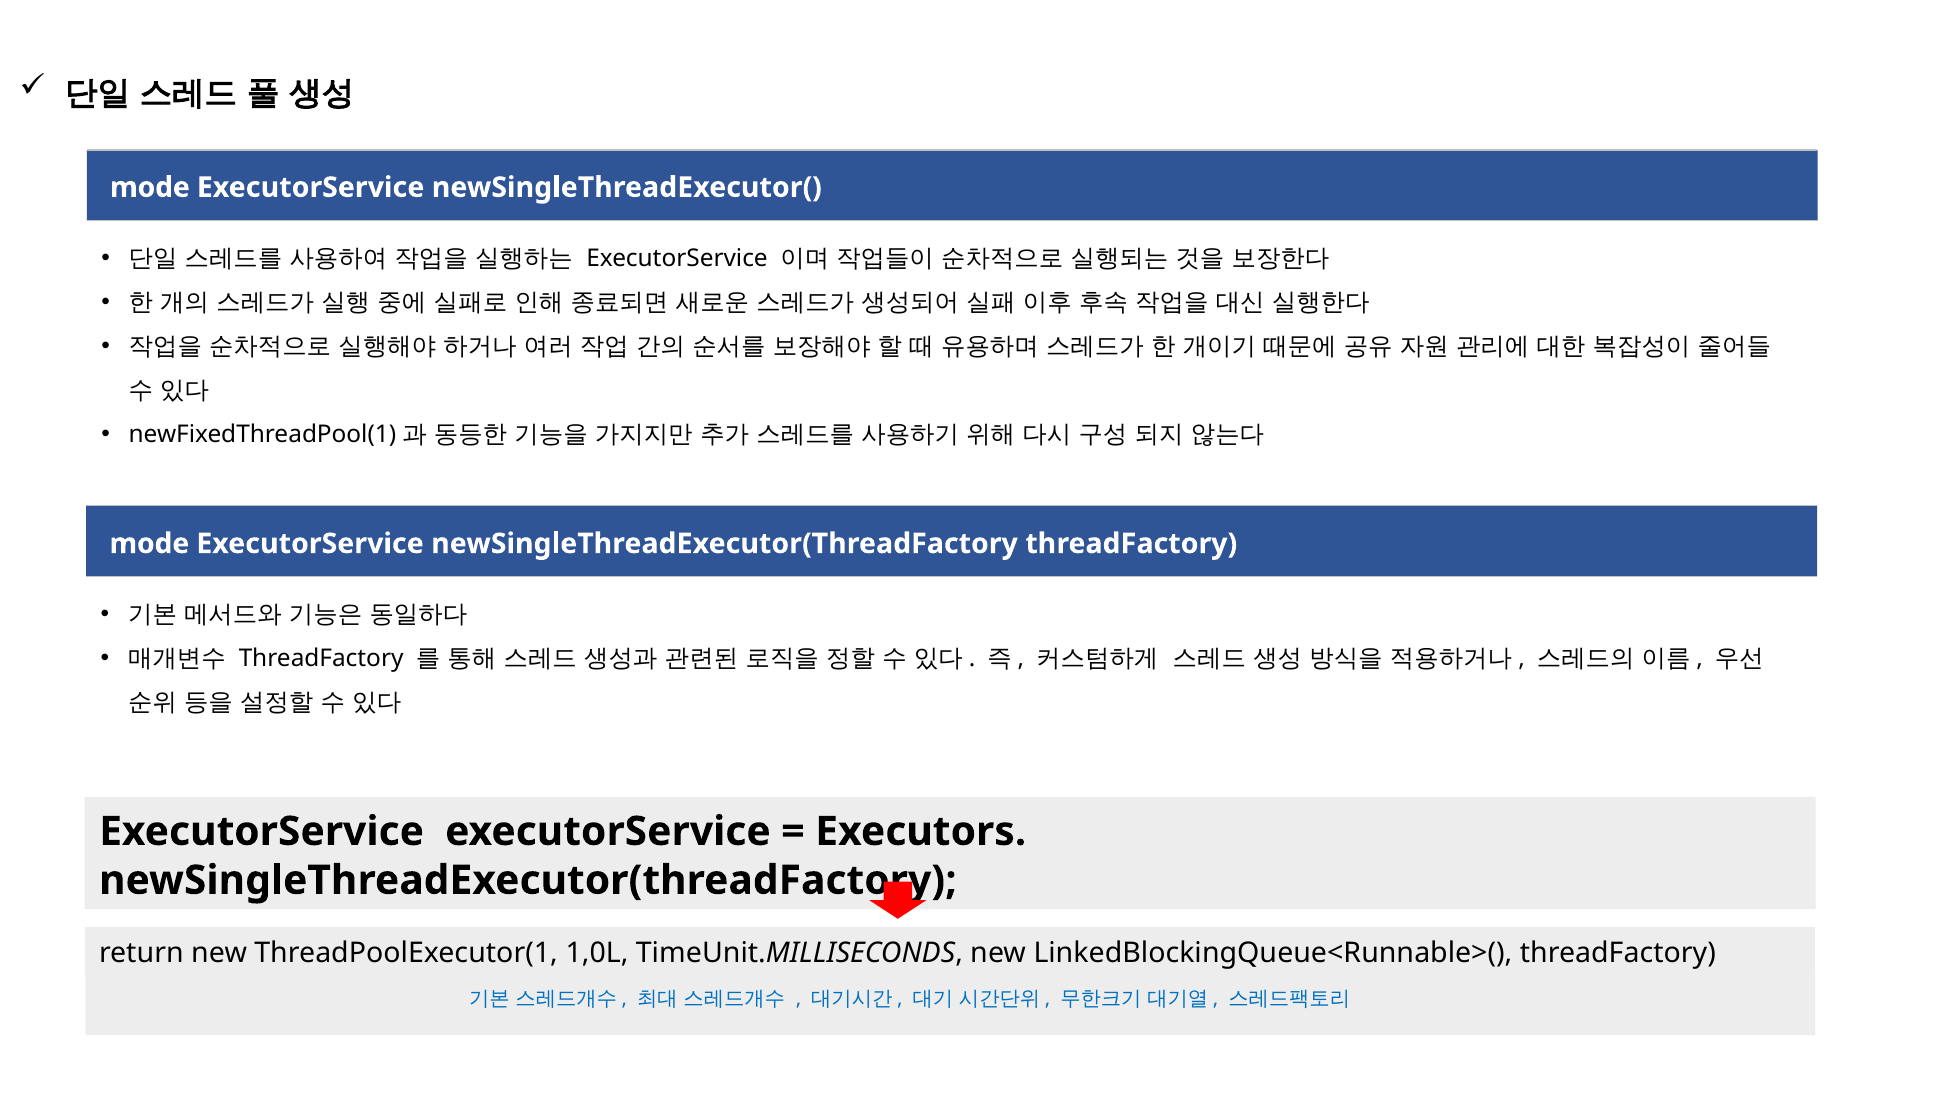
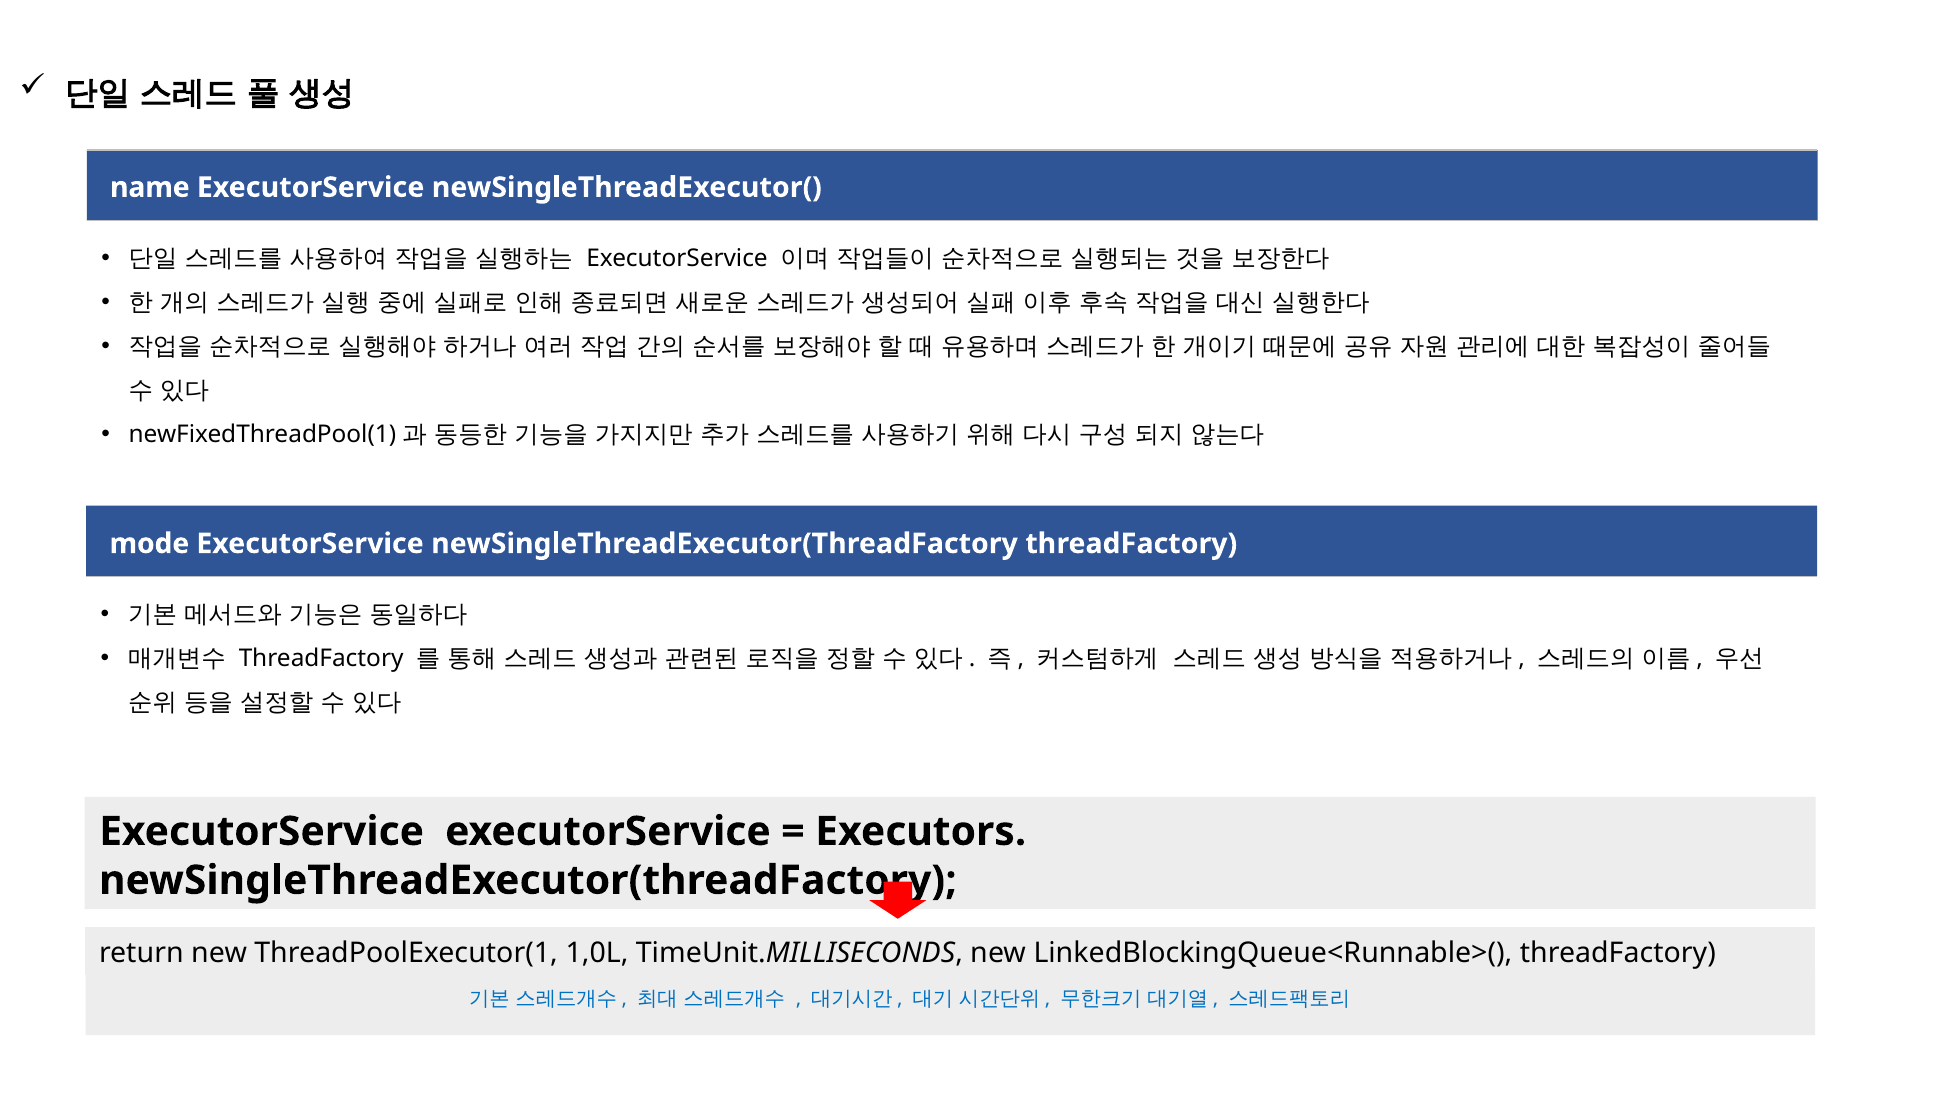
mode at (150, 188): mode -> name
